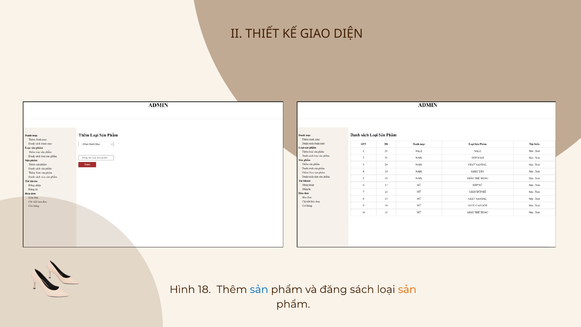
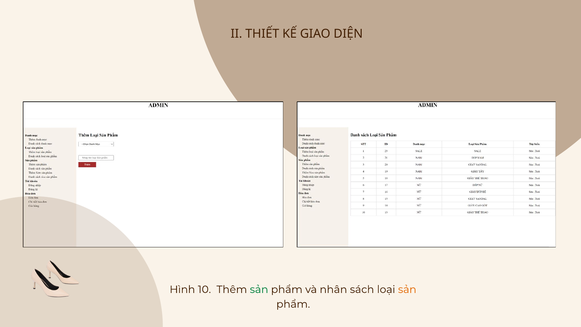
18: 18 -> 10
sản at (259, 289) colour: blue -> green
đăng: đăng -> nhân
